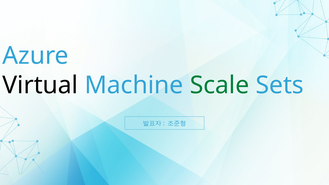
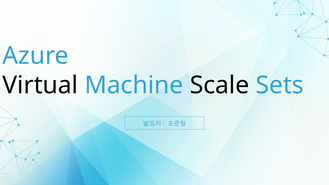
Scale colour: green -> black
